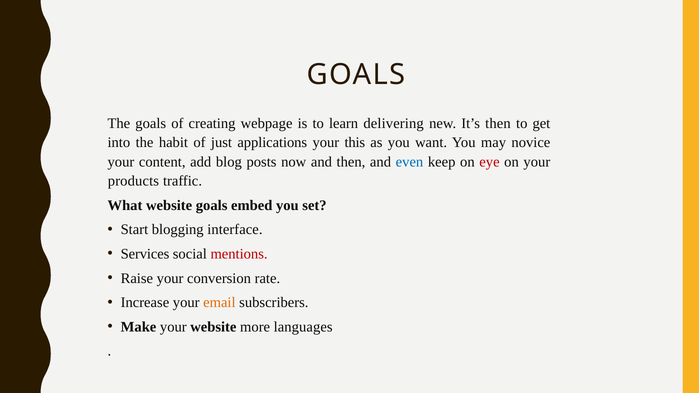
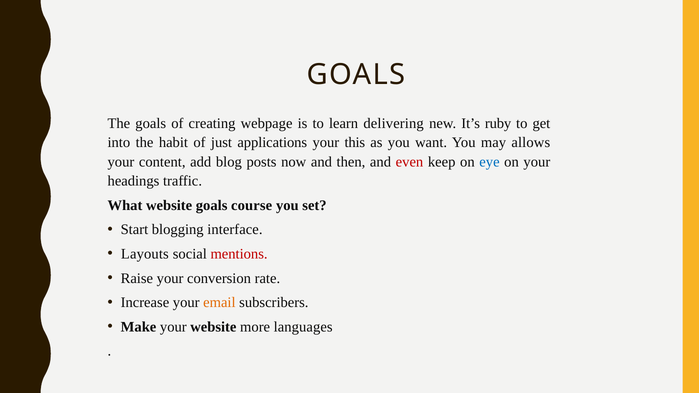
It’s then: then -> ruby
novice: novice -> allows
even colour: blue -> red
eye colour: red -> blue
products: products -> headings
embed: embed -> course
Services: Services -> Layouts
